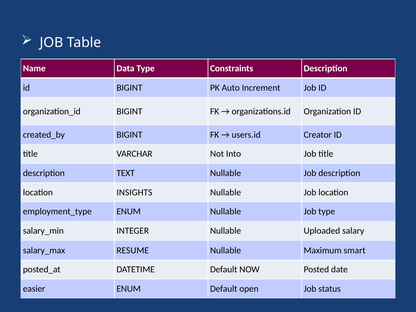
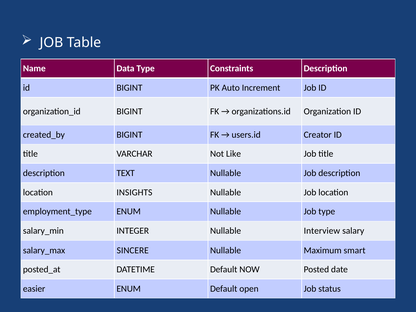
Into: Into -> Like
Uploaded: Uploaded -> Interview
RESUME: RESUME -> SINCERE
